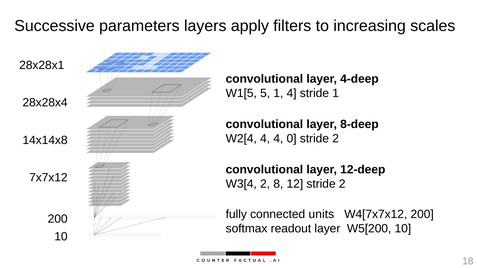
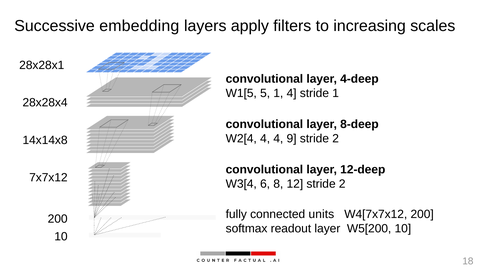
parameters: parameters -> embedding
0: 0 -> 9
W3[4 2: 2 -> 6
